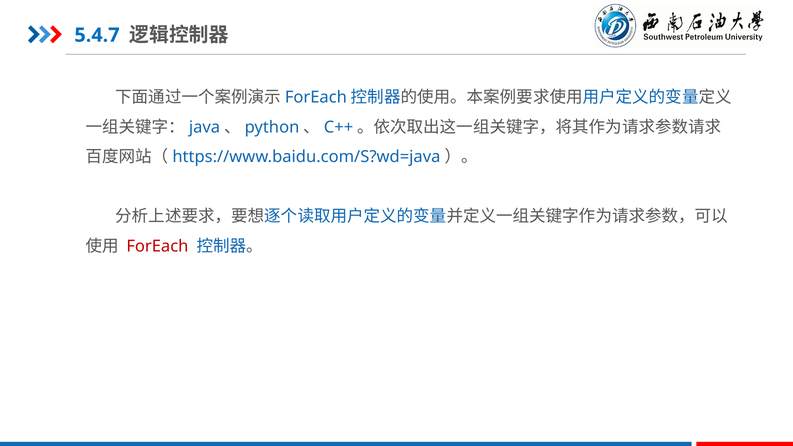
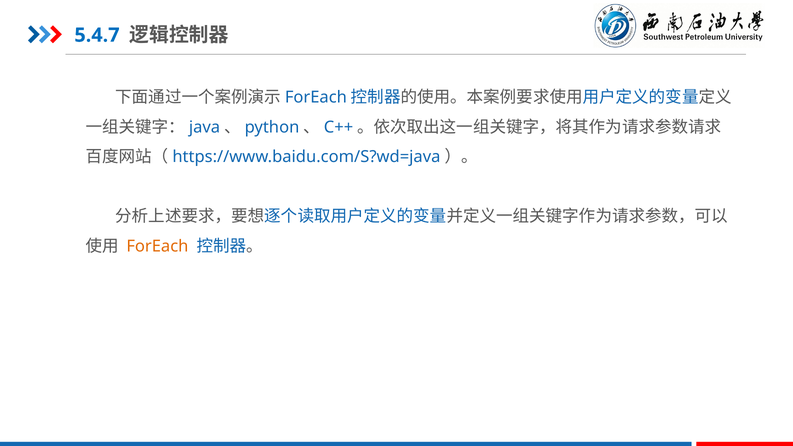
ForEach at (157, 246) colour: red -> orange
